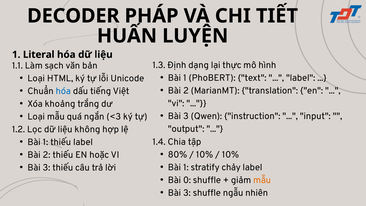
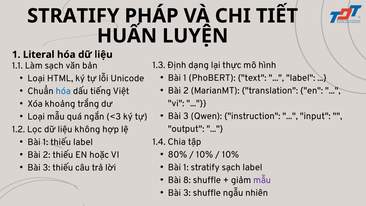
DECODER at (73, 16): DECODER -> STRATIFY
stratify chảy: chảy -> sạch
0: 0 -> 8
mẫu at (262, 180) colour: orange -> purple
